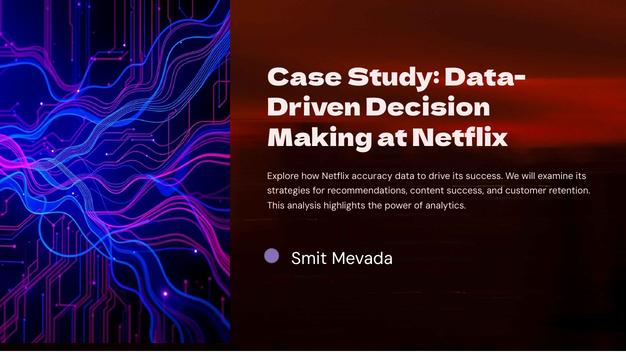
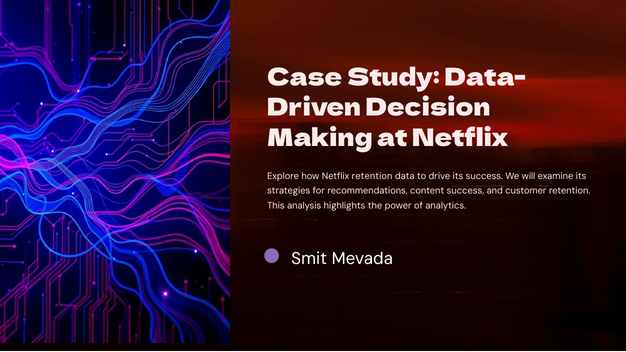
Netflix accuracy: accuracy -> retention
